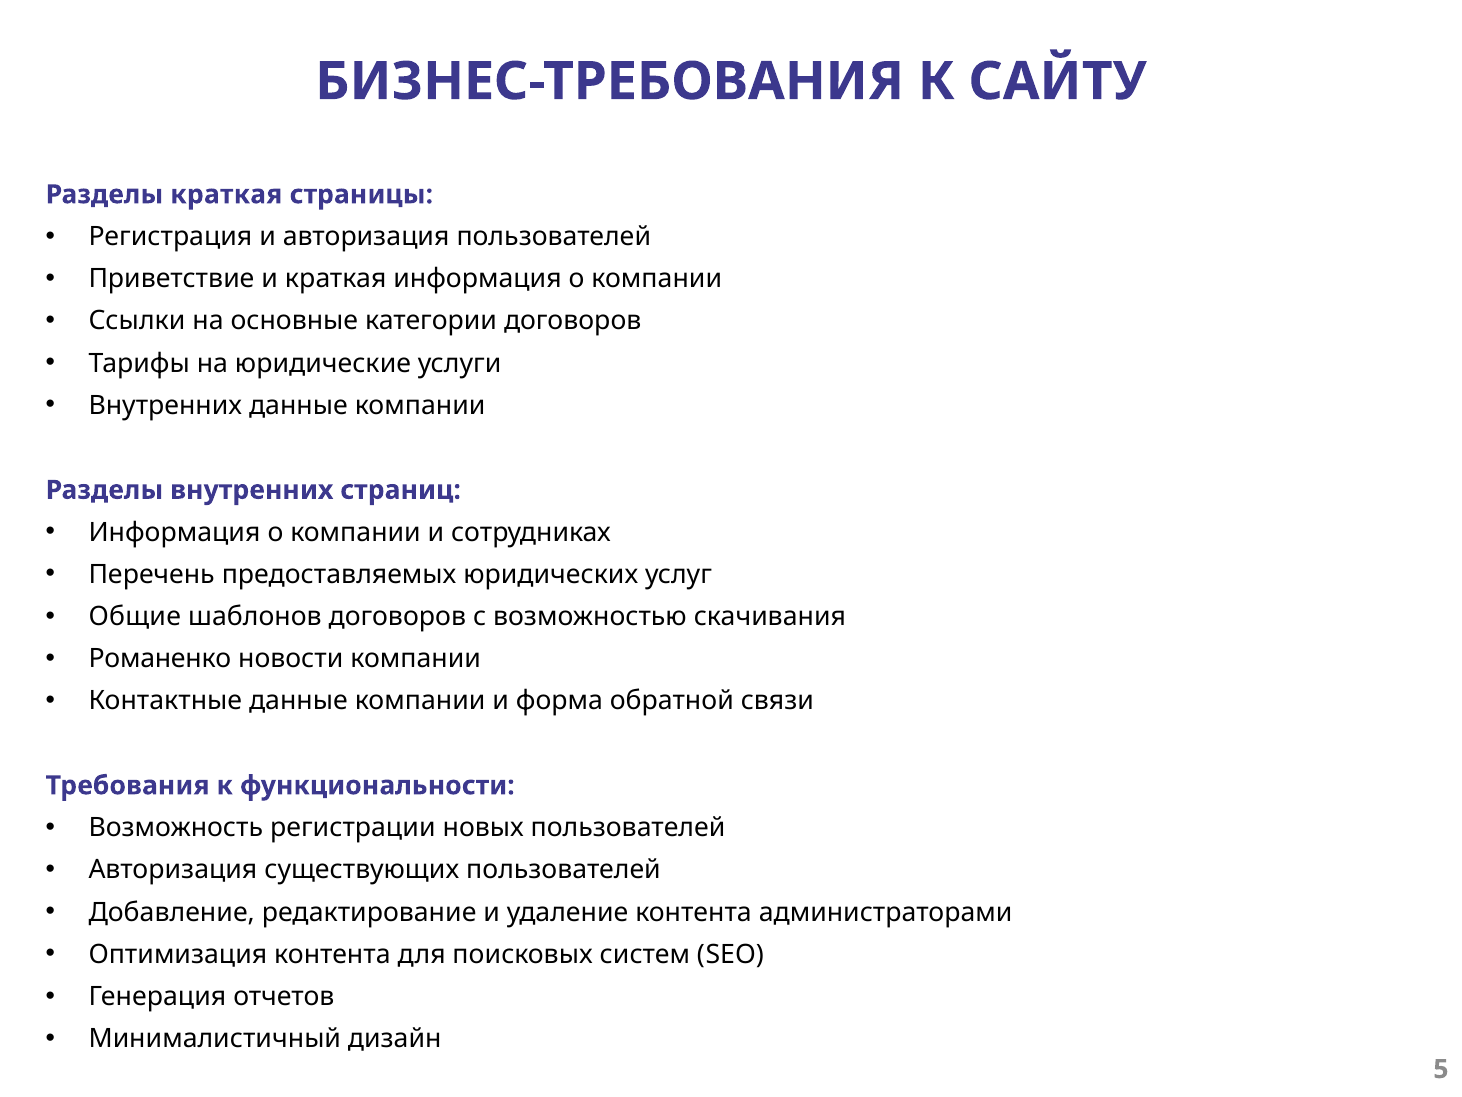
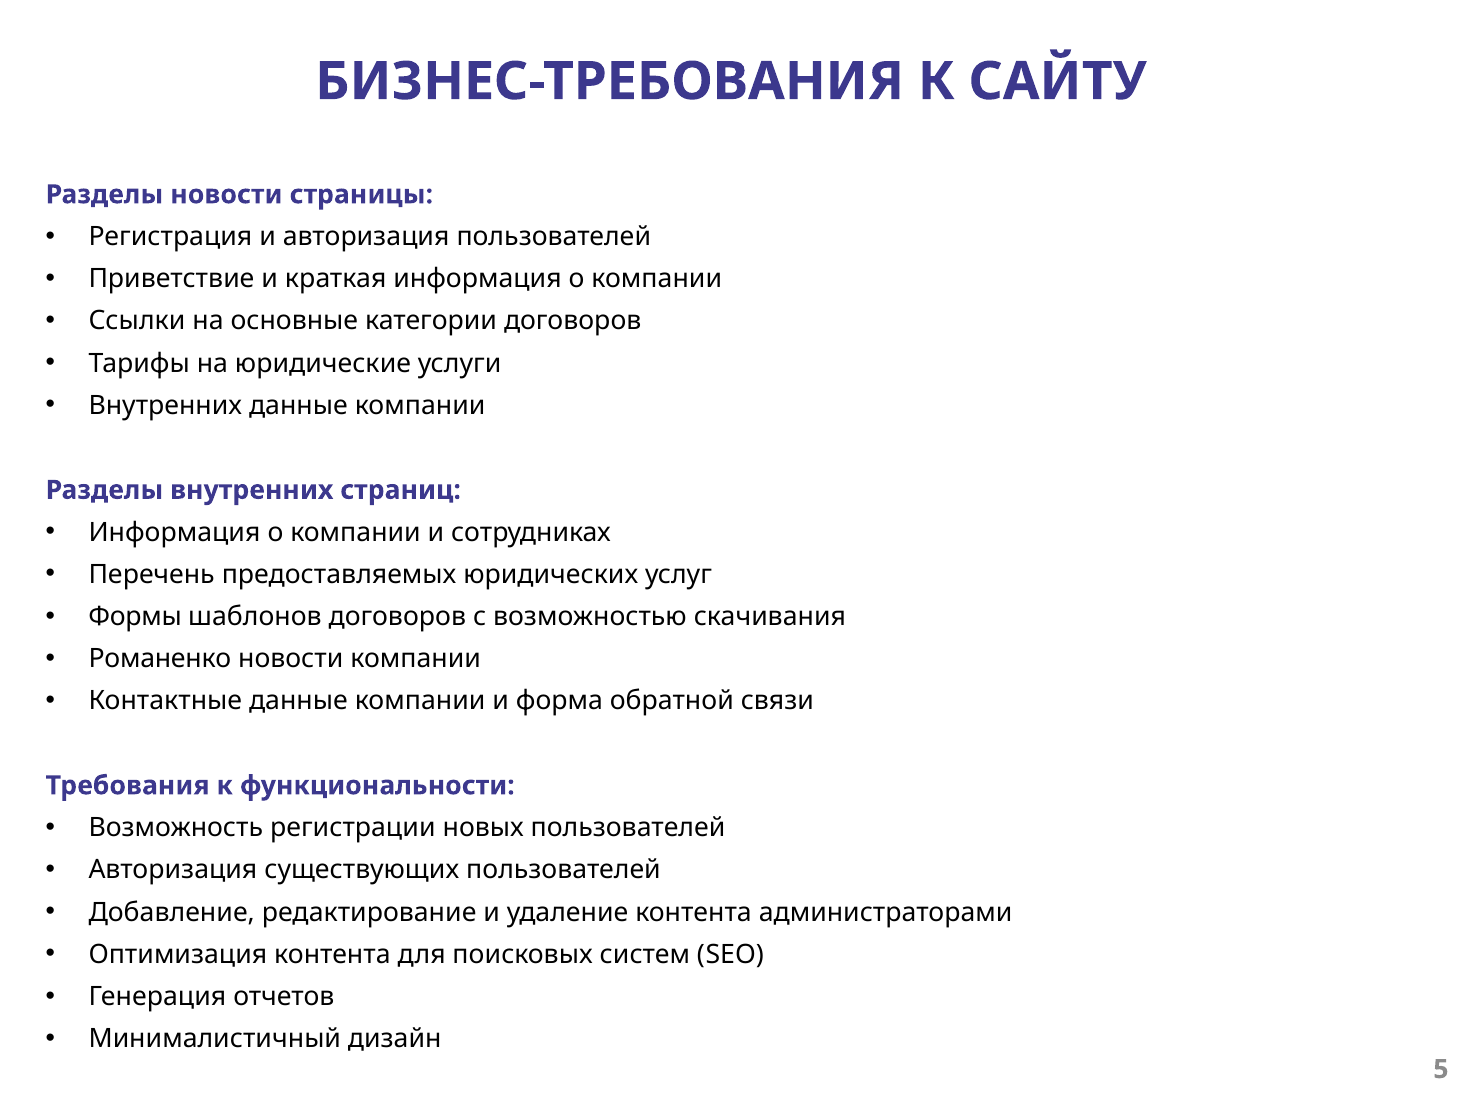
Разделы краткая: краткая -> новости
Общие: Общие -> Формы
